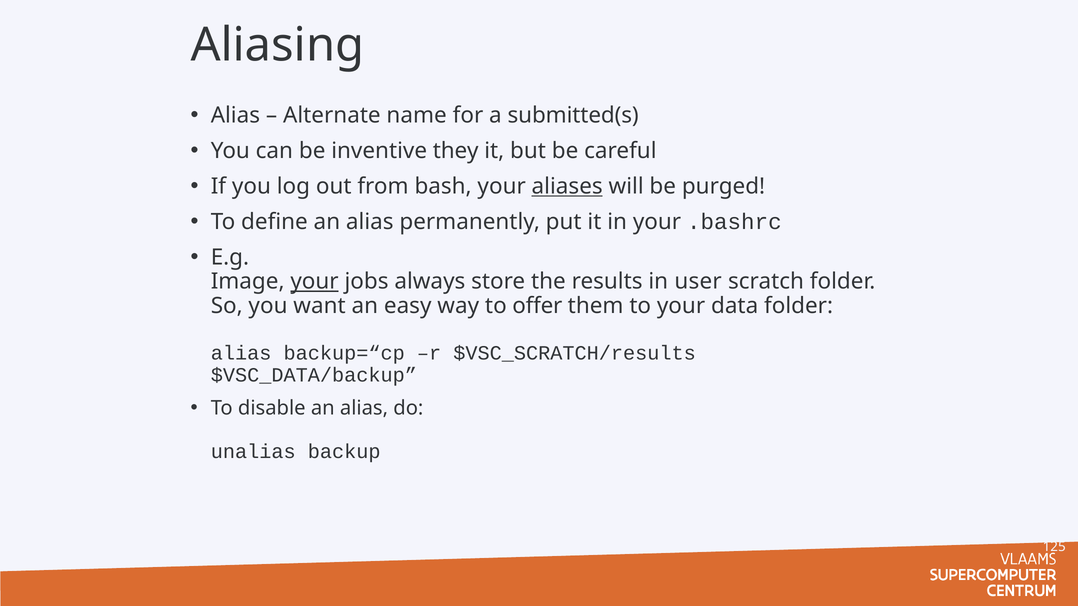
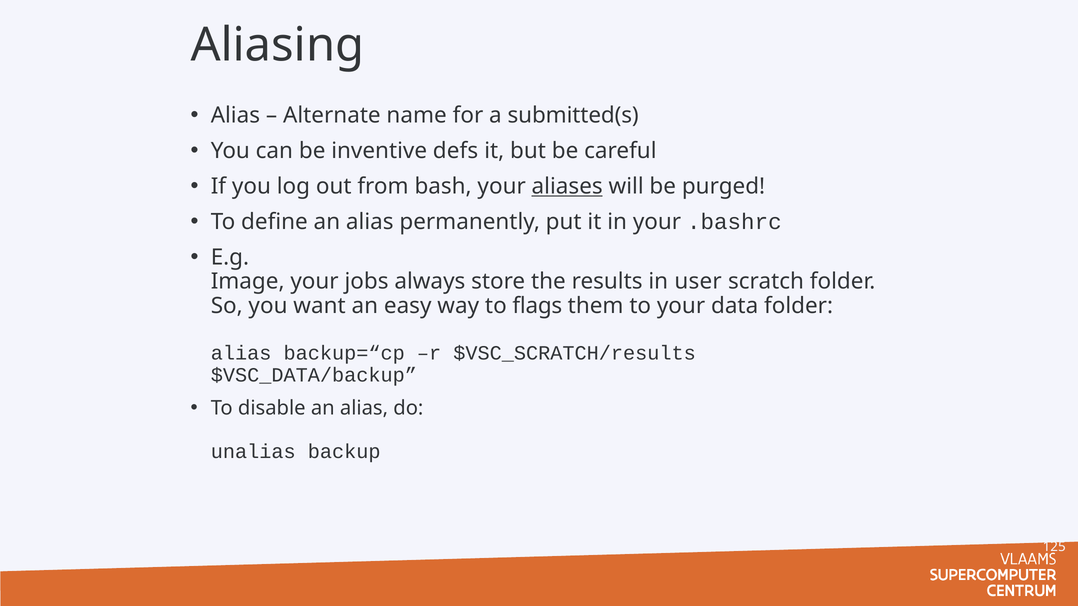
they: they -> defs
your at (315, 282) underline: present -> none
offer: offer -> flags
